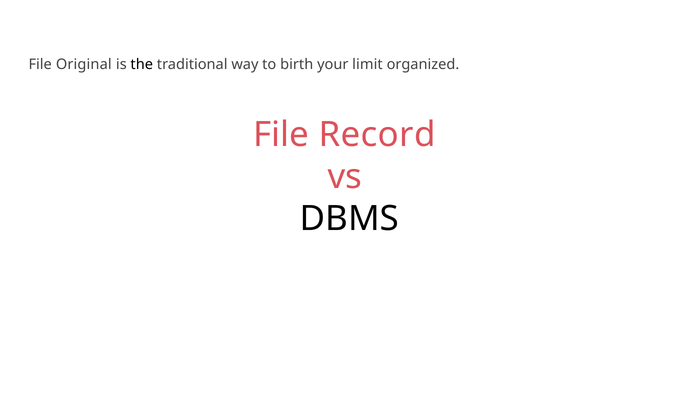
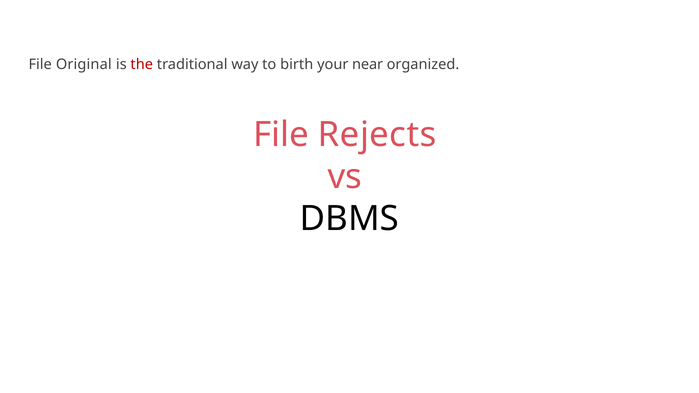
the colour: black -> red
limit: limit -> near
Record: Record -> Rejects
